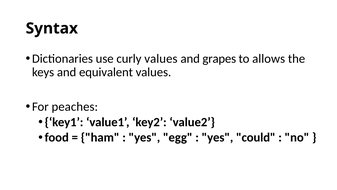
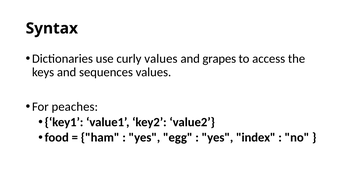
allows: allows -> access
equivalent: equivalent -> sequences
could: could -> index
